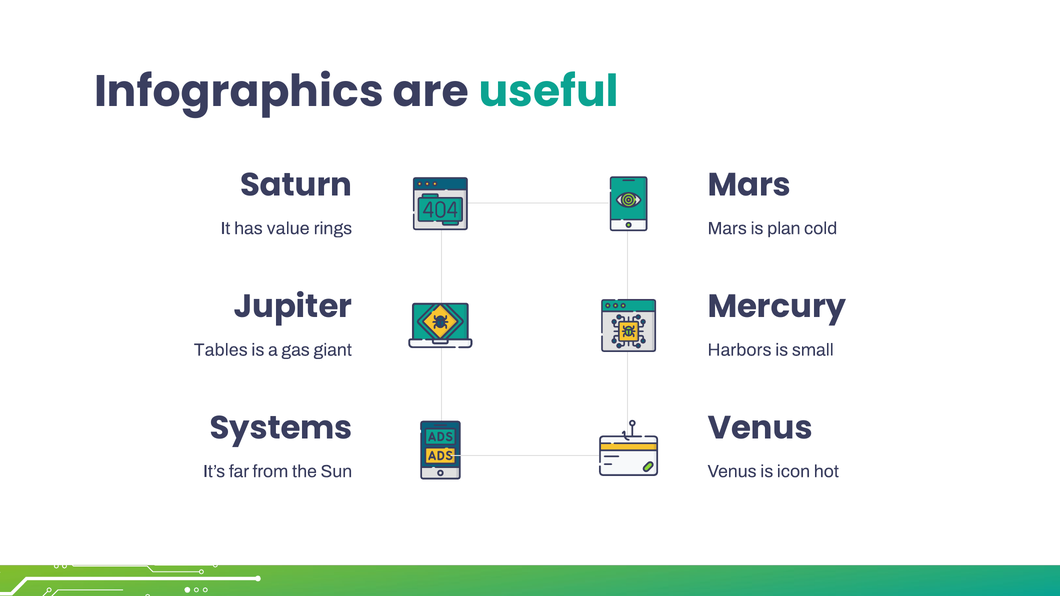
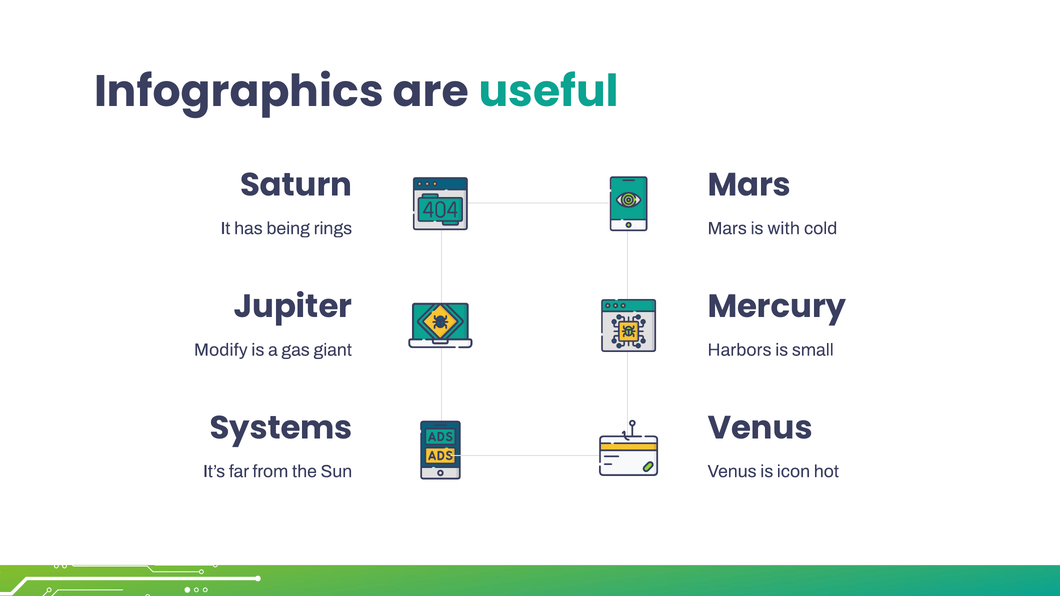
value: value -> being
plan: plan -> with
Tables: Tables -> Modify
